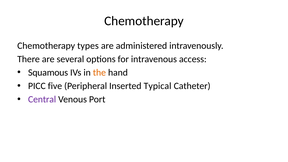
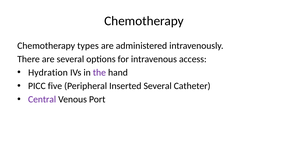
Squamous: Squamous -> Hydration
the colour: orange -> purple
Inserted Typical: Typical -> Several
